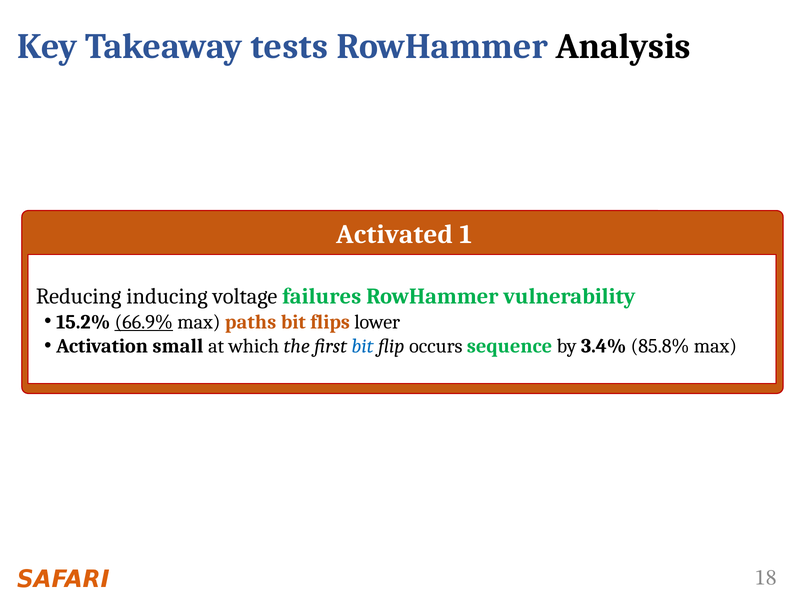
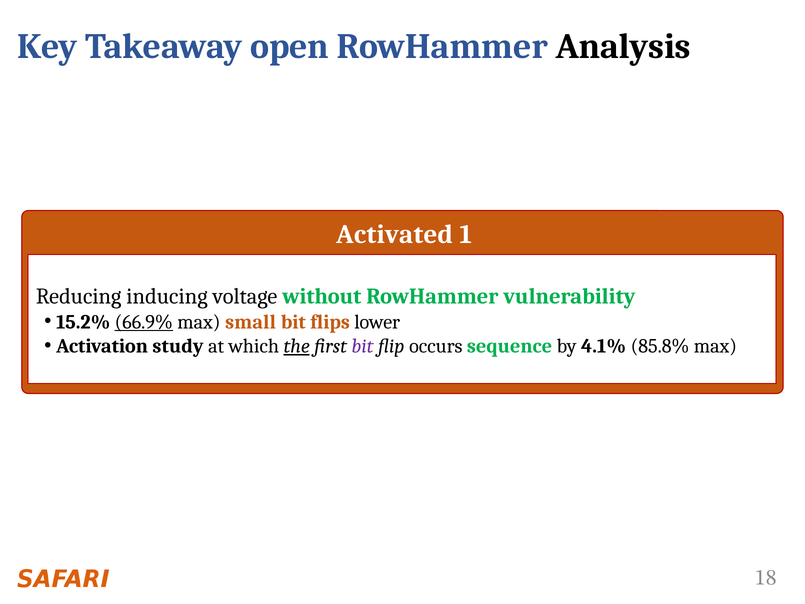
tests: tests -> open
failures: failures -> without
paths: paths -> small
small: small -> study
the underline: none -> present
bit at (362, 346) colour: blue -> purple
3.4%: 3.4% -> 4.1%
